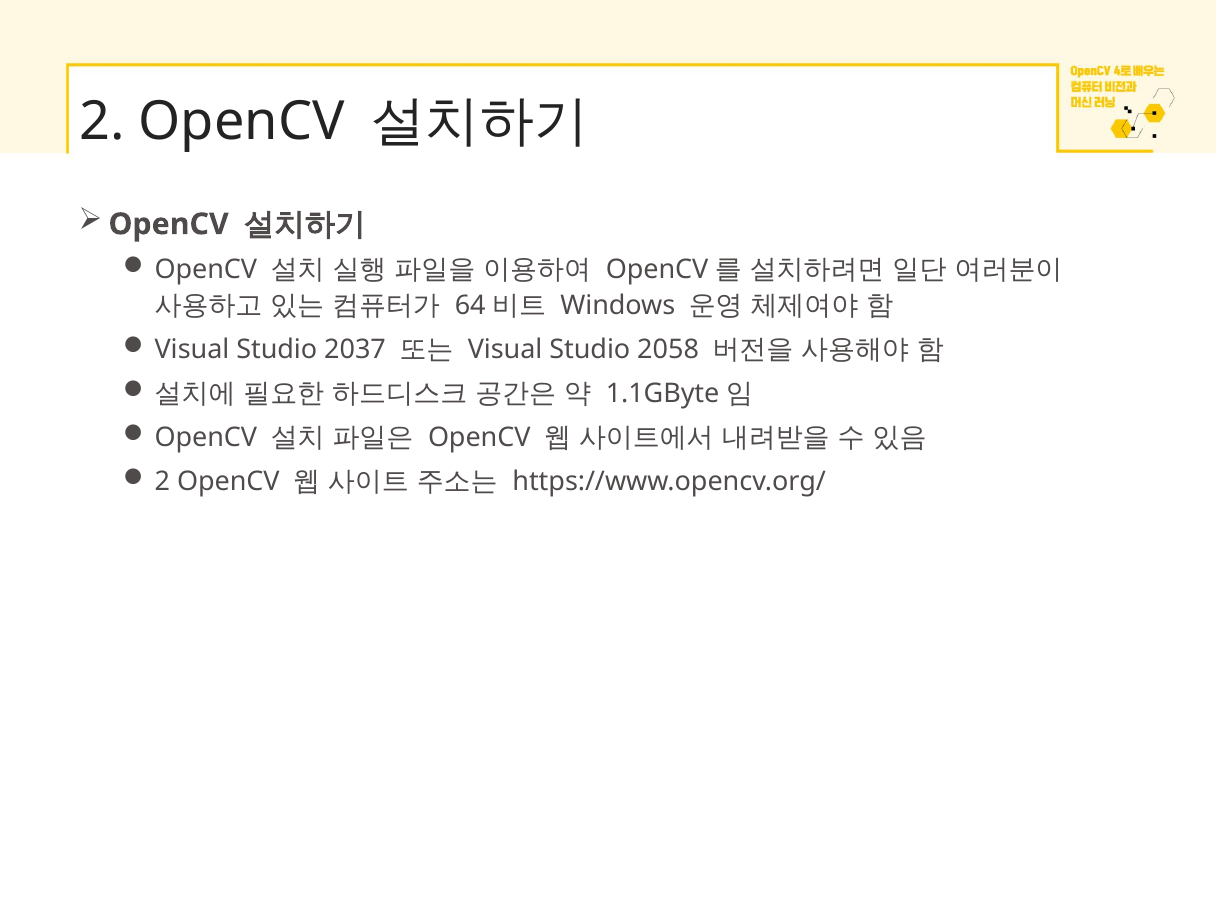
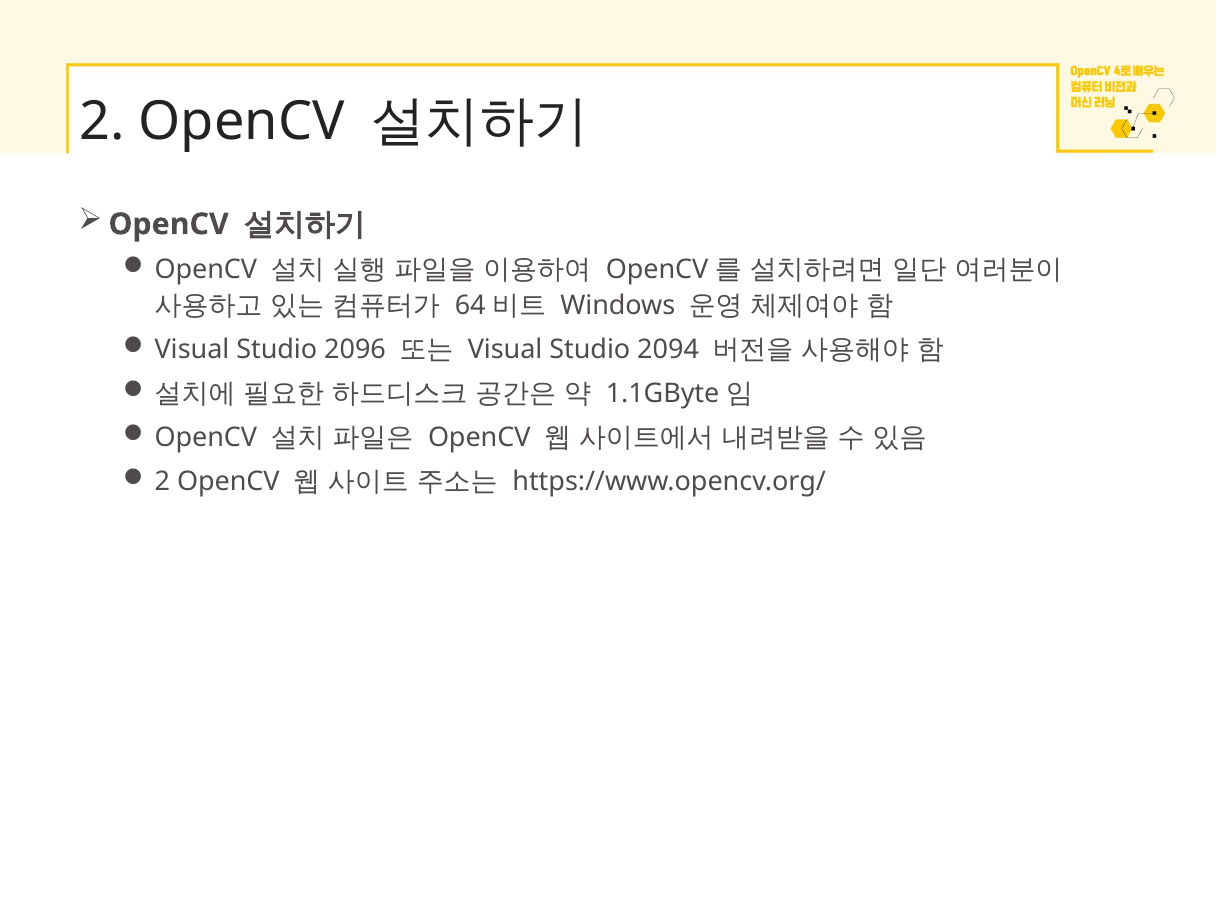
2037: 2037 -> 2096
2058: 2058 -> 2094
